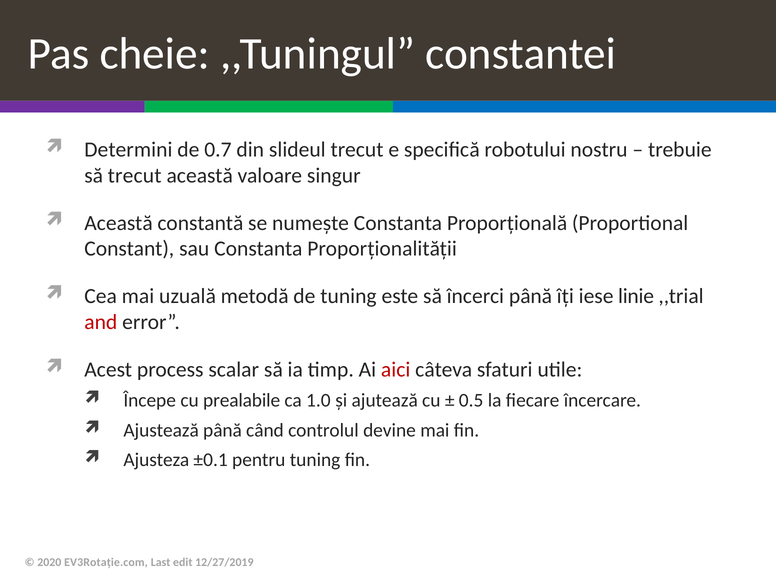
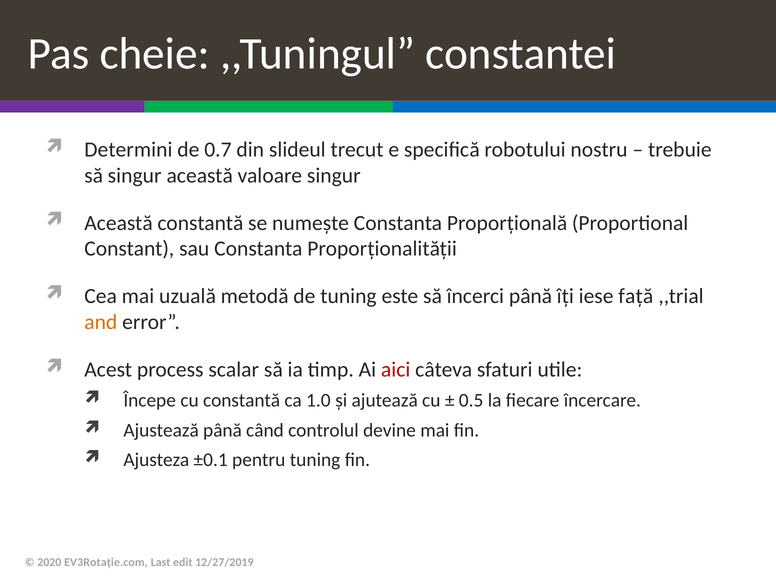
să trecut: trecut -> singur
linie: linie -> față
and colour: red -> orange
cu prealabile: prealabile -> constantă
